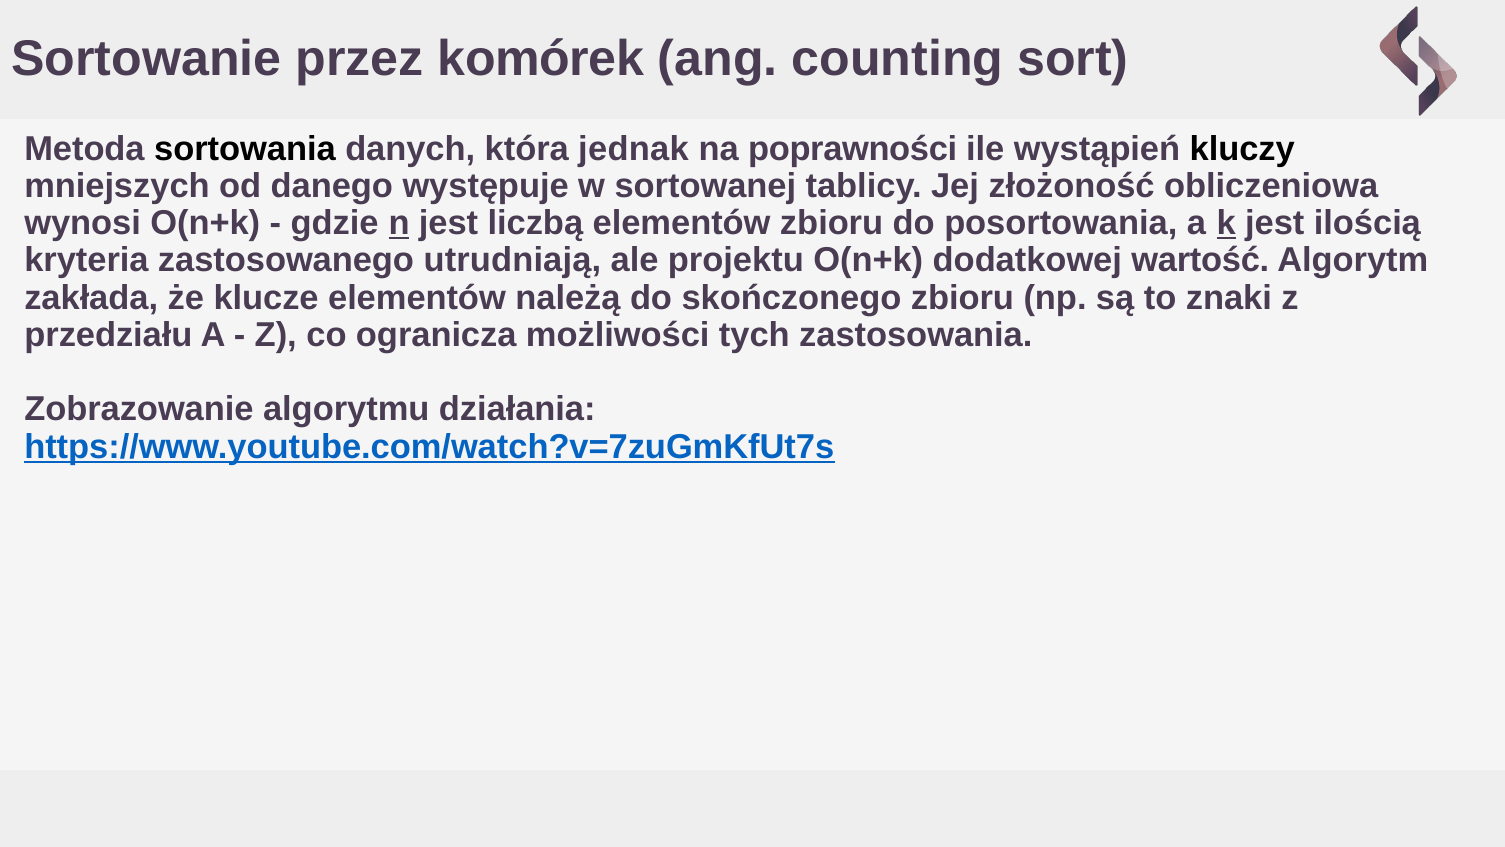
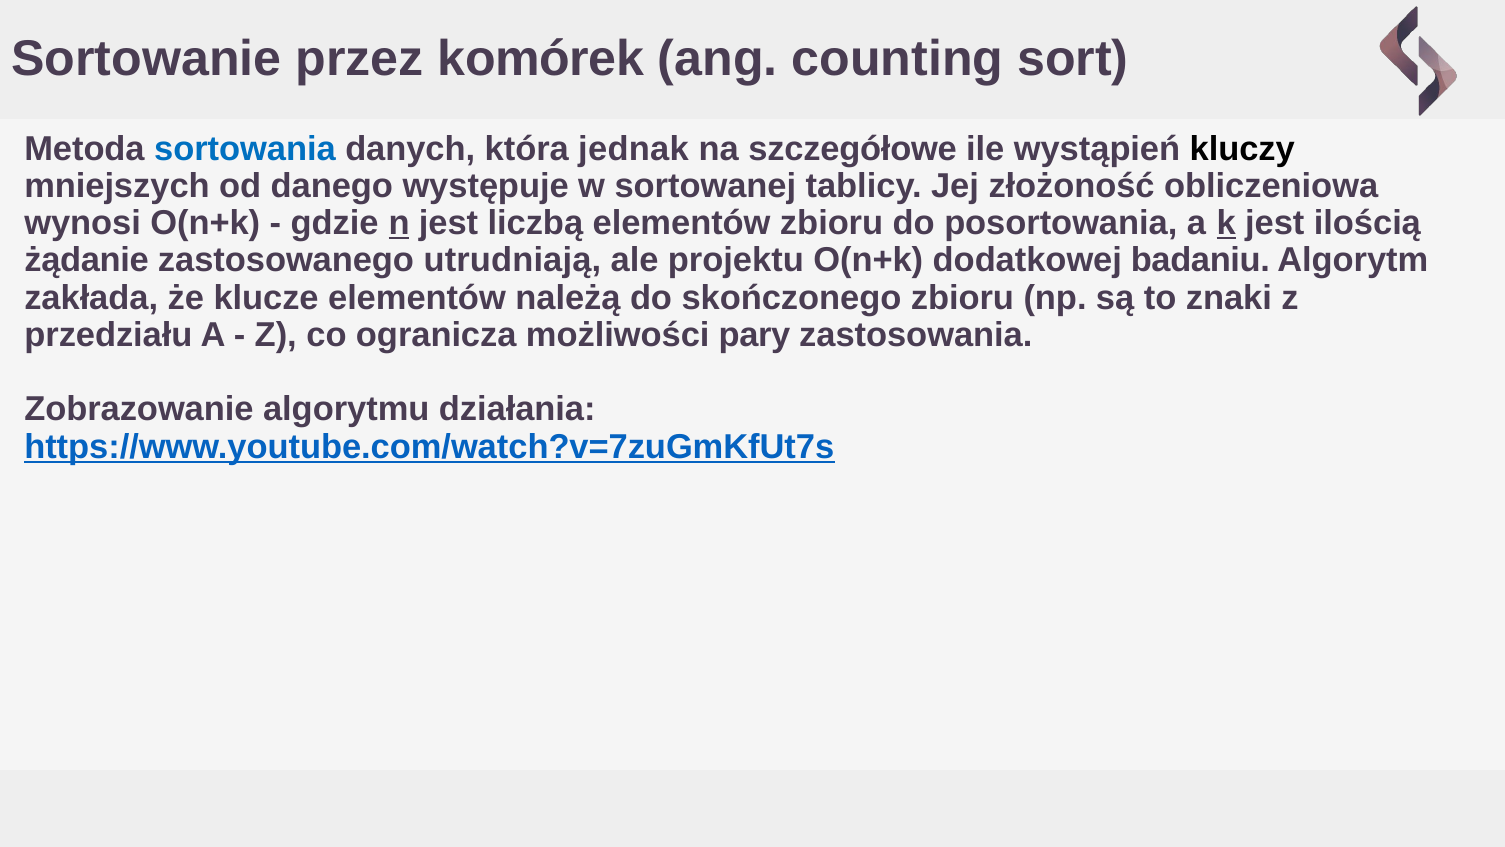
sortowania colour: black -> blue
poprawności: poprawności -> szczegółowe
kryteria: kryteria -> żądanie
wartość: wartość -> badaniu
tych: tych -> pary
